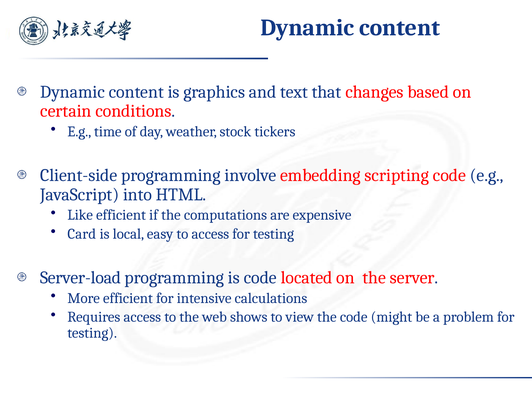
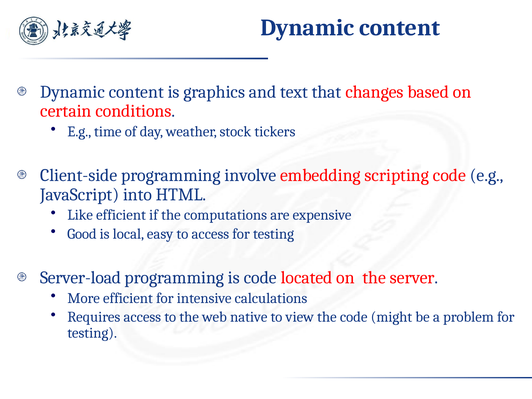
Card: Card -> Good
shows: shows -> native
